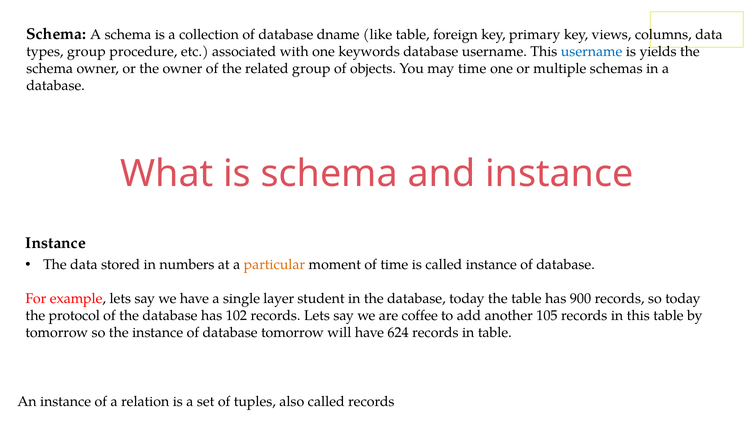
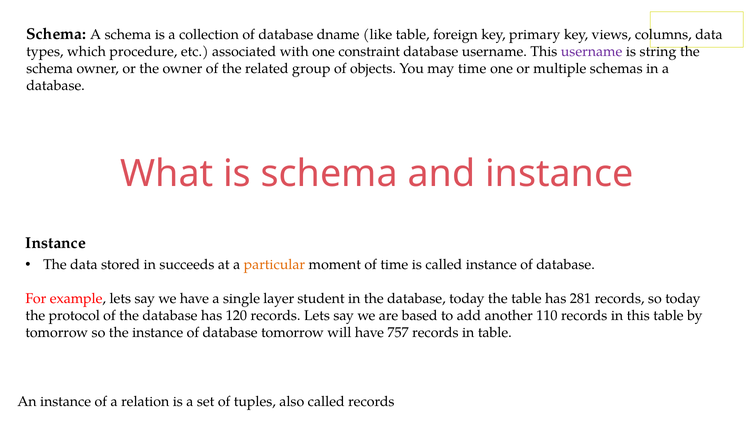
types group: group -> which
keywords: keywords -> constraint
username at (592, 52) colour: blue -> purple
yields: yields -> string
numbers: numbers -> succeeds
900: 900 -> 281
102: 102 -> 120
coffee: coffee -> based
105: 105 -> 110
624: 624 -> 757
